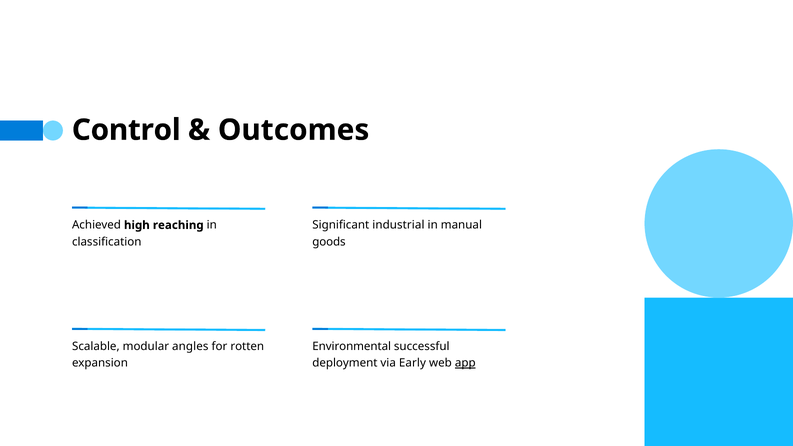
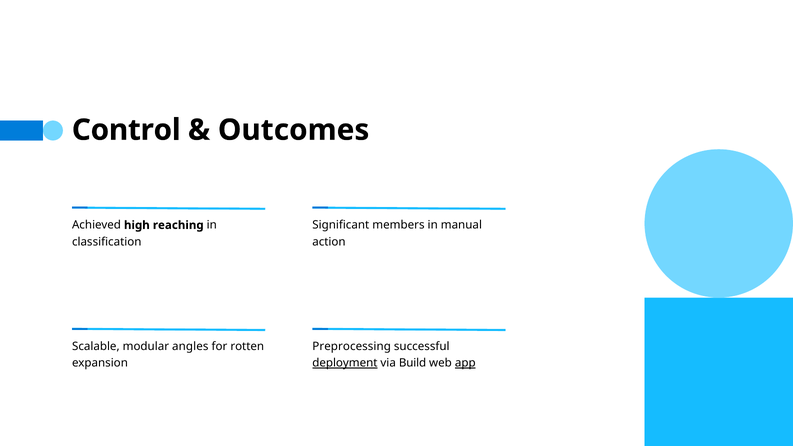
industrial: industrial -> members
goods: goods -> action
Environmental: Environmental -> Preprocessing
deployment underline: none -> present
Early: Early -> Build
